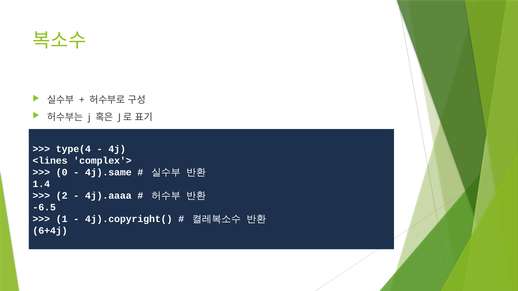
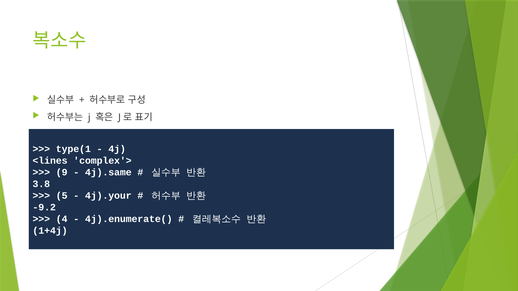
type(4: type(4 -> type(1
0: 0 -> 9
1.4: 1.4 -> 3.8
2: 2 -> 5
4j).aaaa: 4j).aaaa -> 4j).your
-6.5: -6.5 -> -9.2
1: 1 -> 4
4j).copyright(: 4j).copyright( -> 4j).enumerate(
6+4j: 6+4j -> 1+4j
